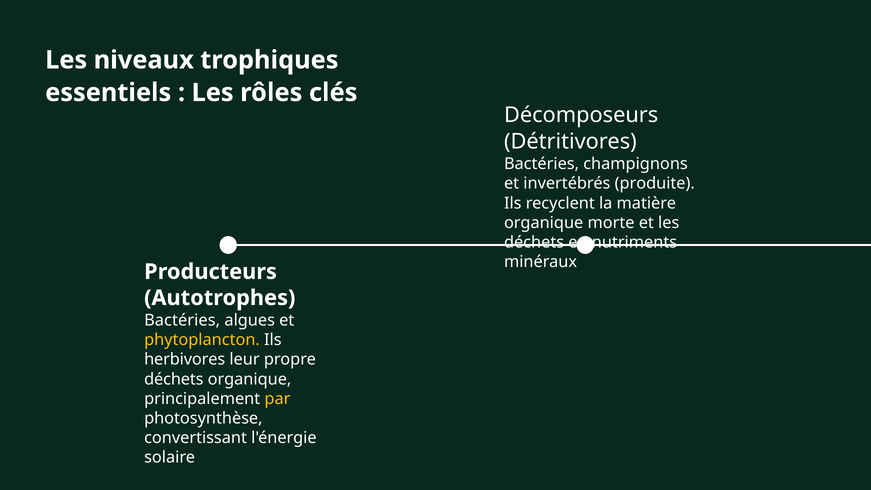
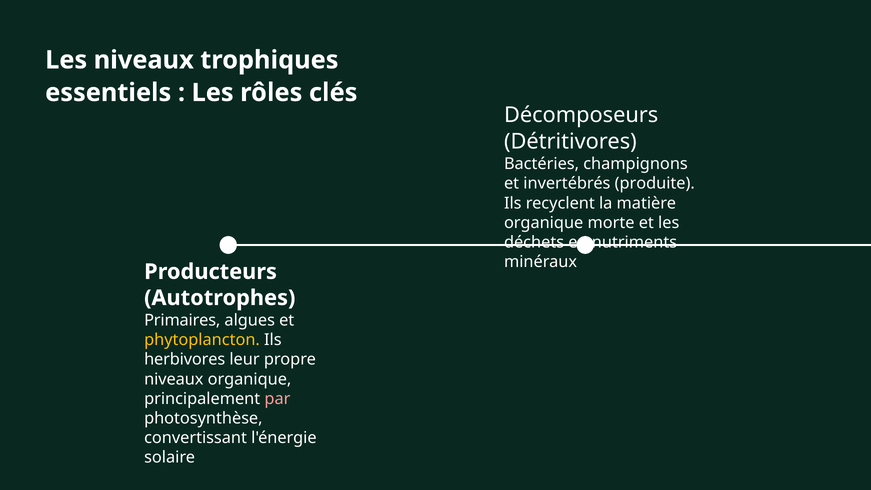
Bactéries at (182, 320): Bactéries -> Primaires
déchets at (174, 379): déchets -> niveaux
par colour: yellow -> pink
